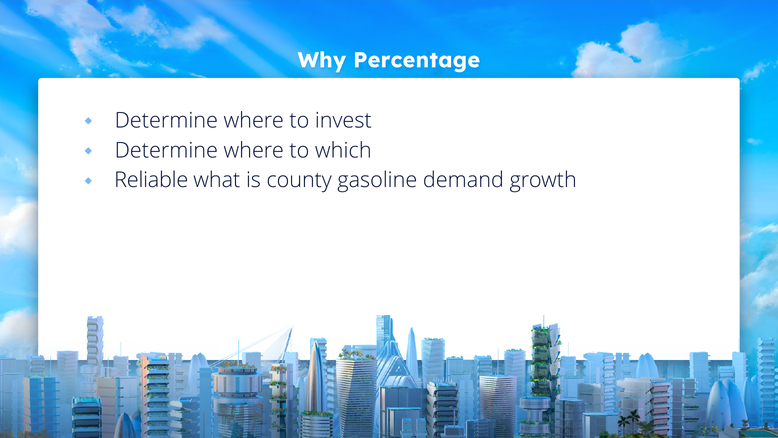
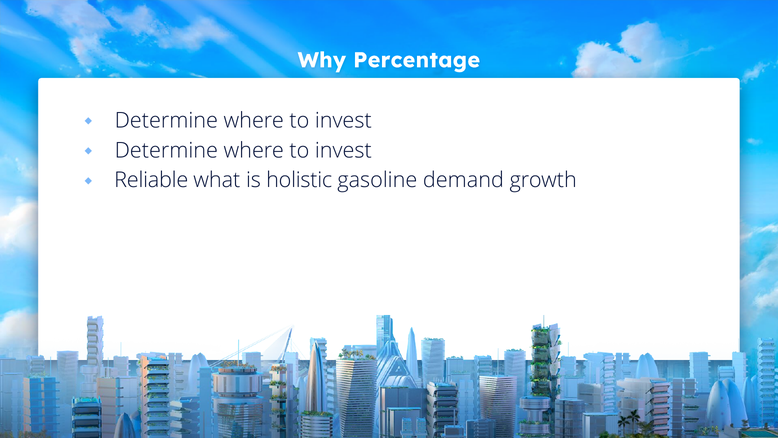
which at (343, 150): which -> invest
county: county -> holistic
